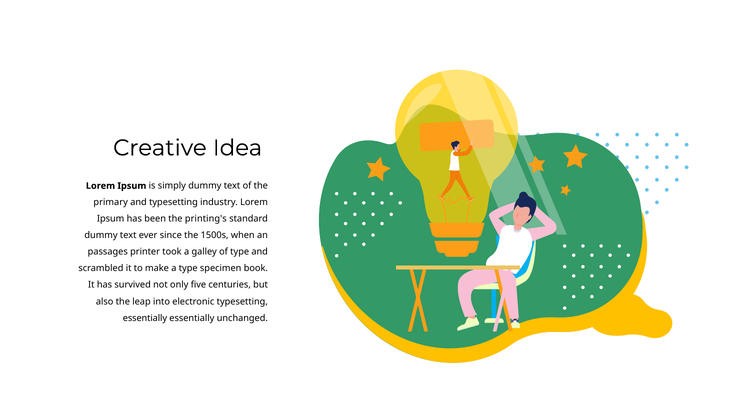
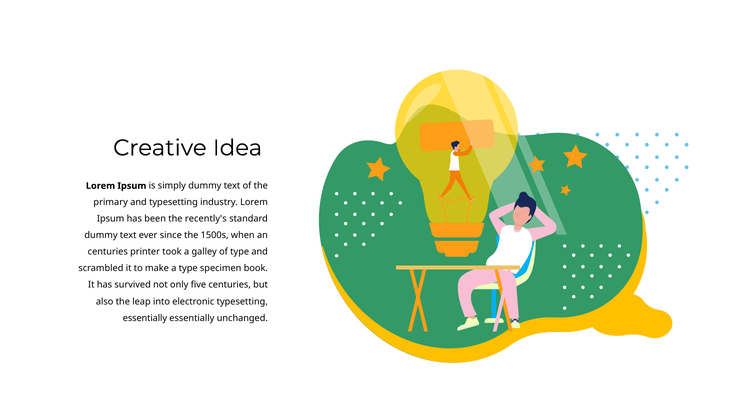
printing's: printing's -> recently's
passages at (108, 252): passages -> centuries
